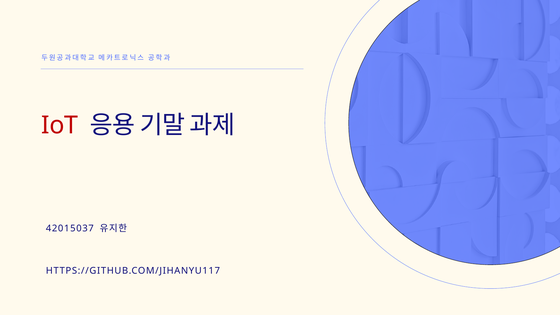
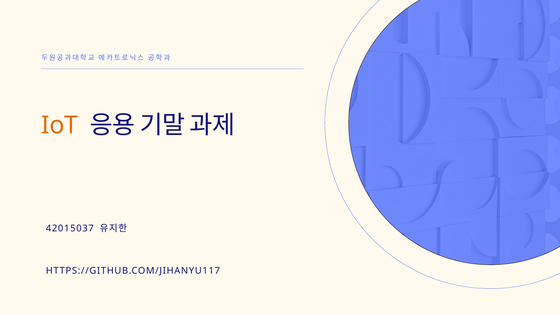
IoT colour: red -> orange
